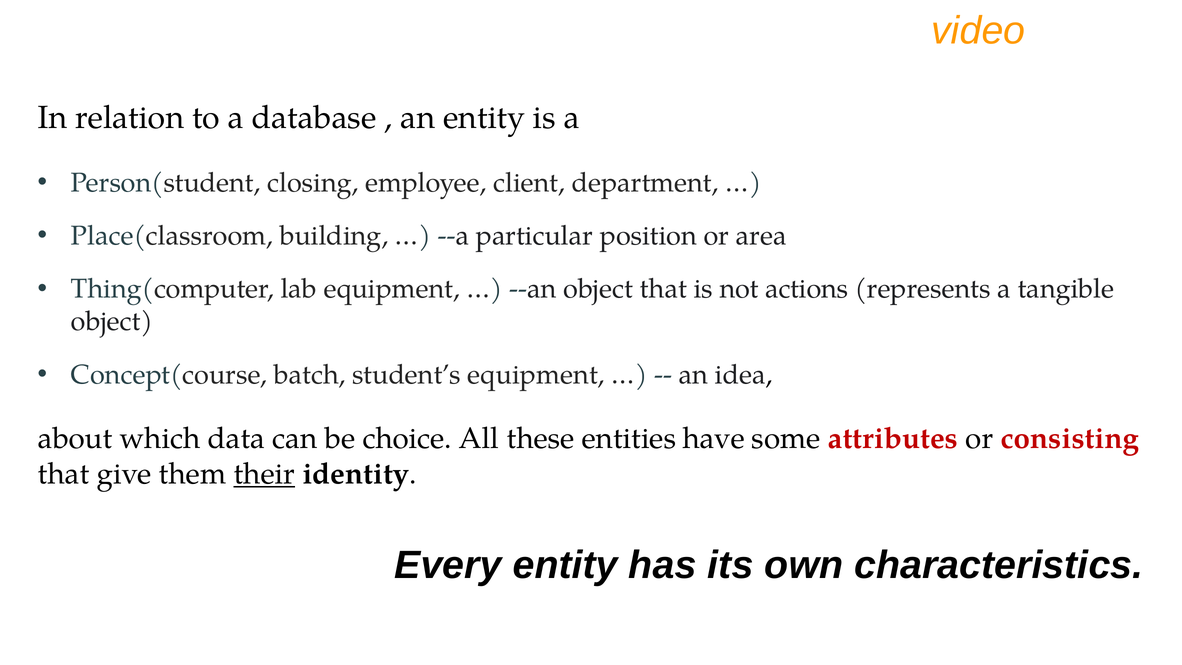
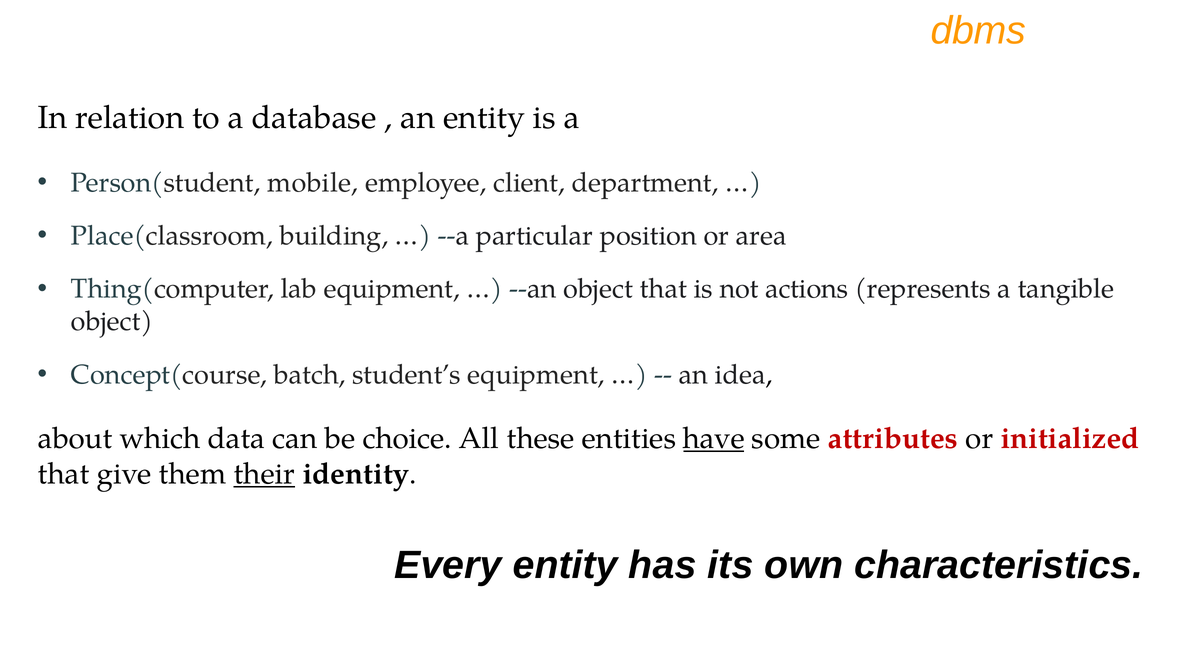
video: video -> dbms
closing: closing -> mobile
have underline: none -> present
consisting: consisting -> initialized
